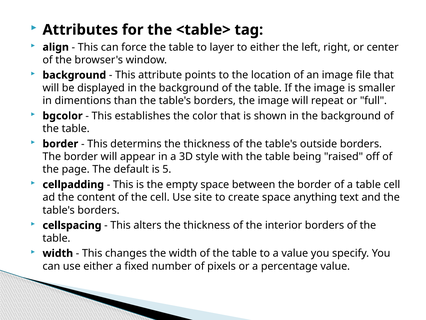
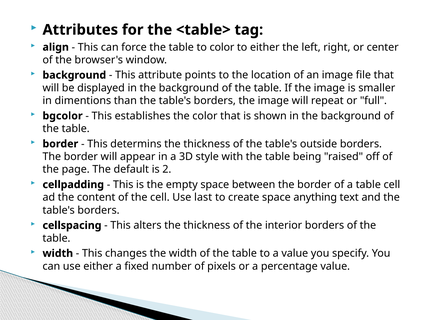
to layer: layer -> color
5: 5 -> 2
site: site -> last
